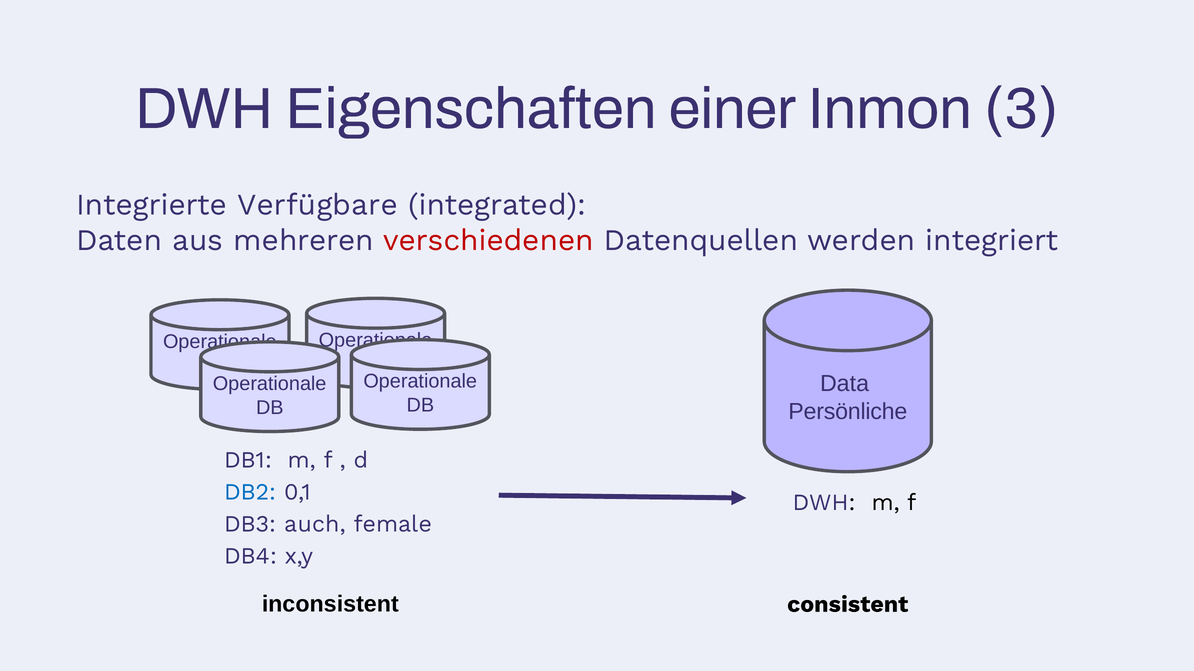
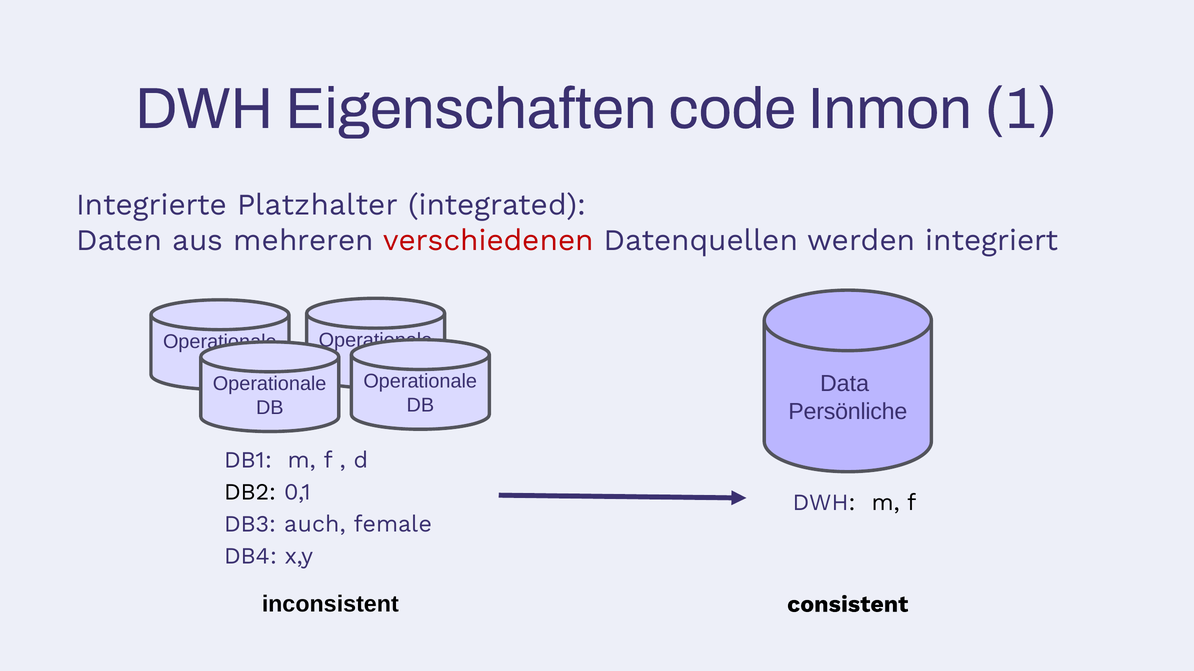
einer: einer -> code
3: 3 -> 1
Verfügbare: Verfügbare -> Platzhalter
DB2 colour: blue -> black
